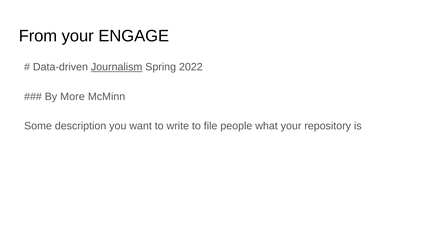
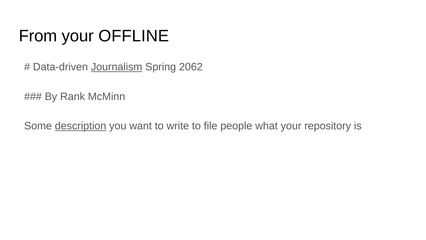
ENGAGE: ENGAGE -> OFFLINE
2022: 2022 -> 2062
More: More -> Rank
description underline: none -> present
